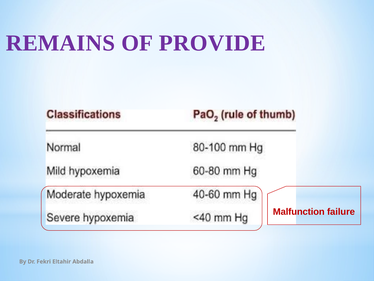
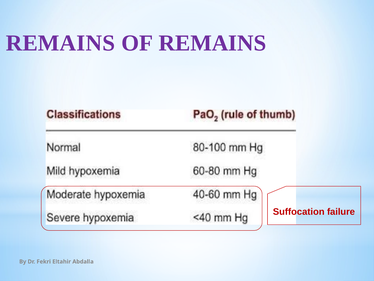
OF PROVIDE: PROVIDE -> REMAINS
Malfunction: Malfunction -> Suffocation
